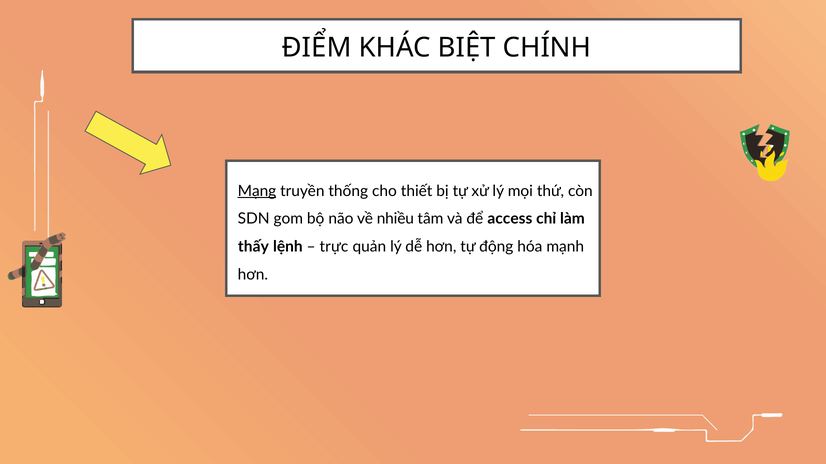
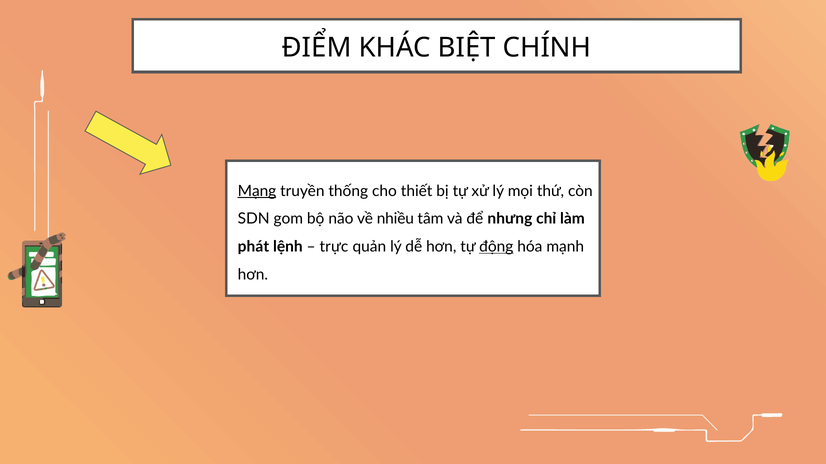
access: access -> nhưng
thấy: thấy -> phát
động underline: none -> present
